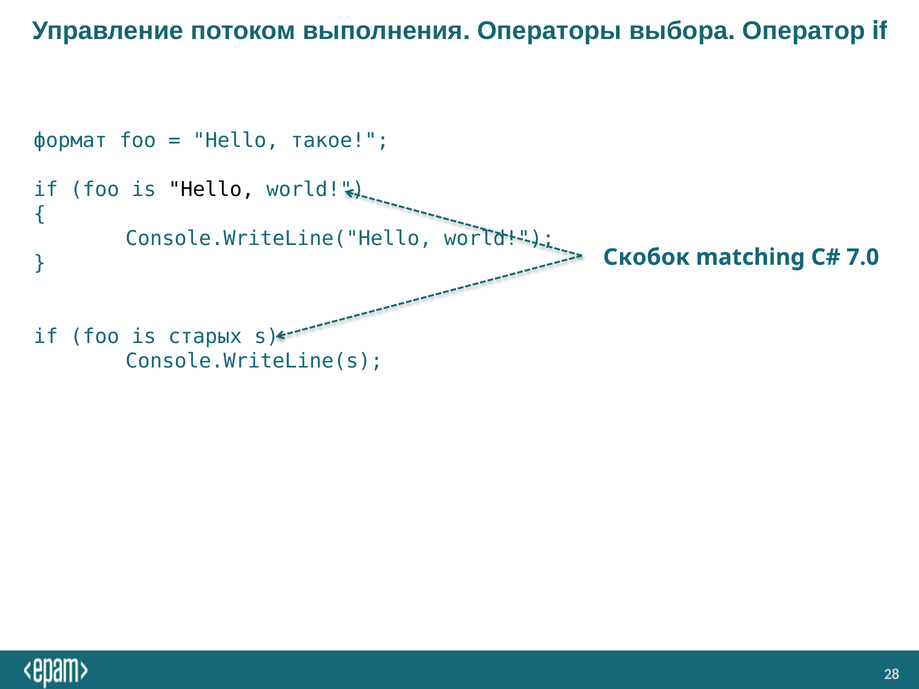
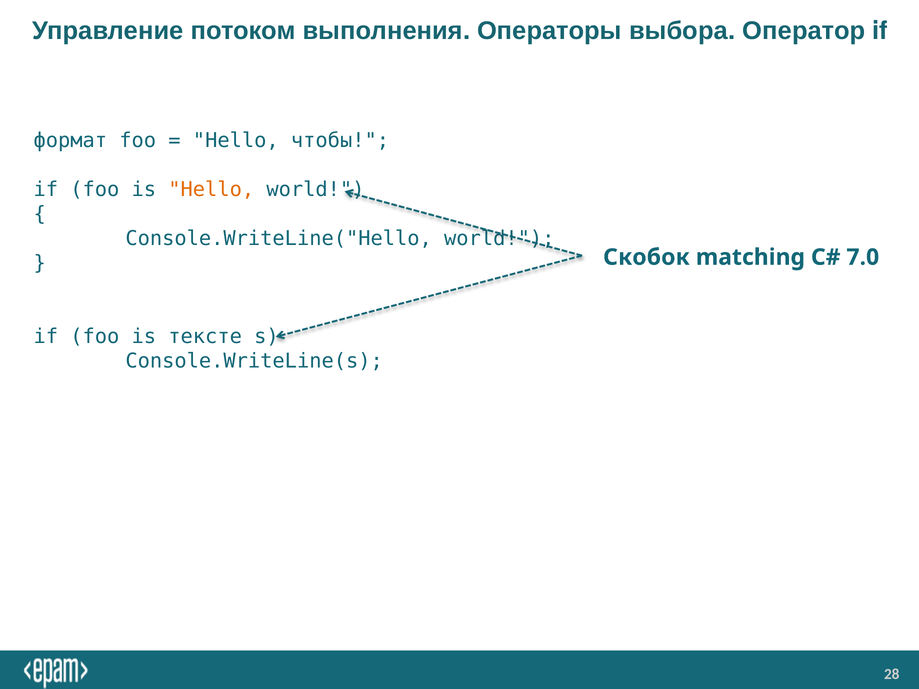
такое: такое -> чтобы
Hello at (211, 190) colour: black -> orange
старых: старых -> тексте
